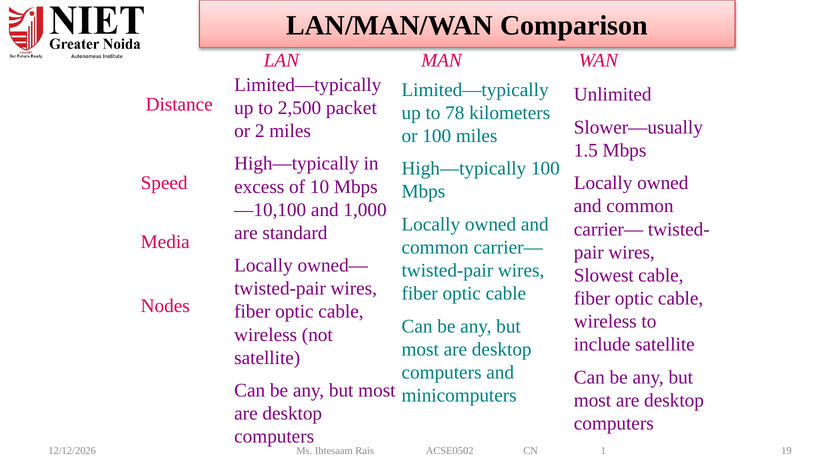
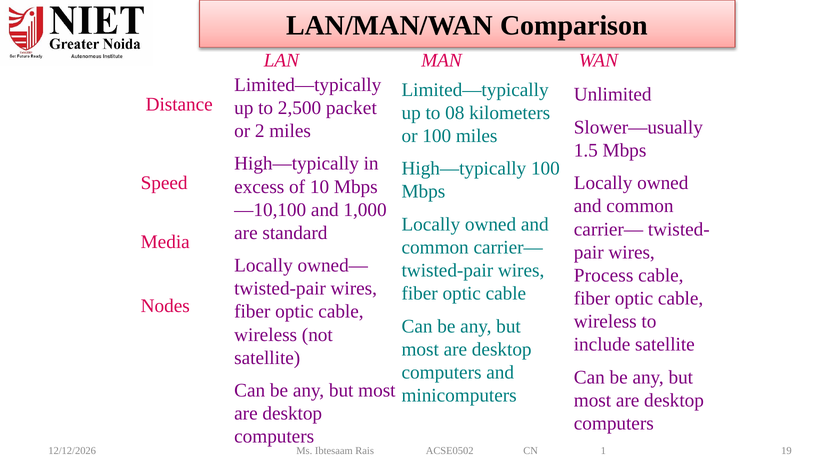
78: 78 -> 08
Slowest: Slowest -> Process
